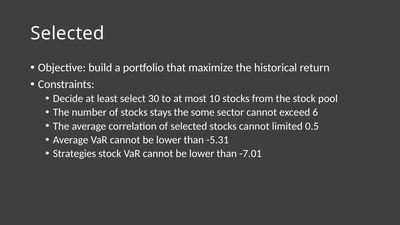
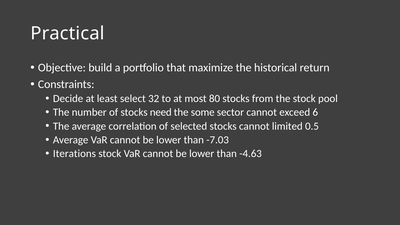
Selected at (68, 34): Selected -> Practical
30: 30 -> 32
10: 10 -> 80
stays: stays -> need
-5.31: -5.31 -> -7.03
Strategies: Strategies -> Iterations
-7.01: -7.01 -> -4.63
